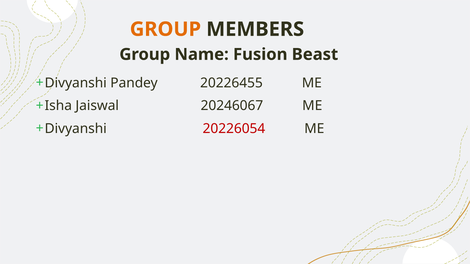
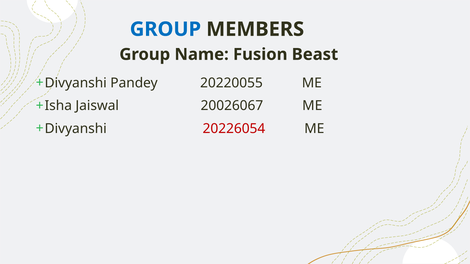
GROUP at (165, 29) colour: orange -> blue
20226455: 20226455 -> 20220055
20246067: 20246067 -> 20026067
